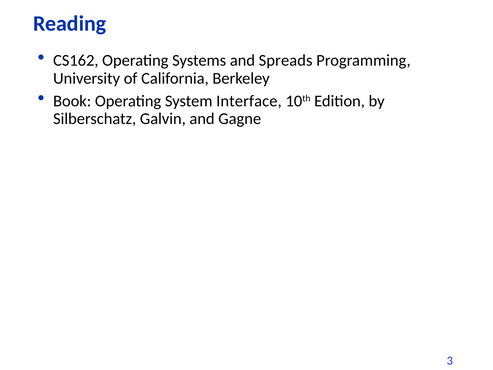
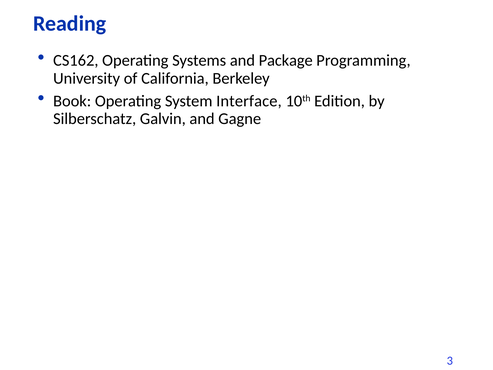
Spreads: Spreads -> Package
